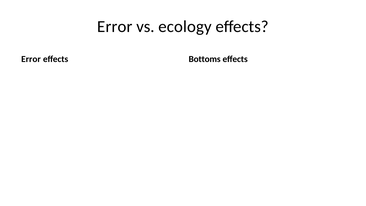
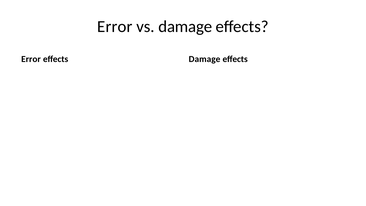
vs ecology: ecology -> damage
effects Bottoms: Bottoms -> Damage
